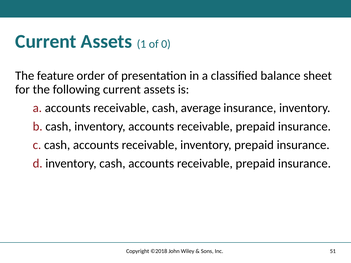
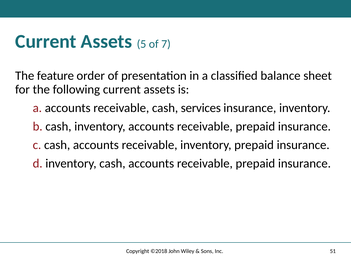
1: 1 -> 5
0: 0 -> 7
average: average -> services
